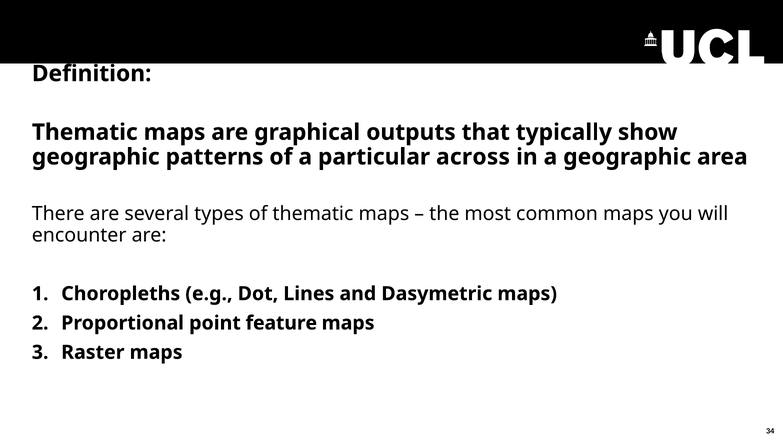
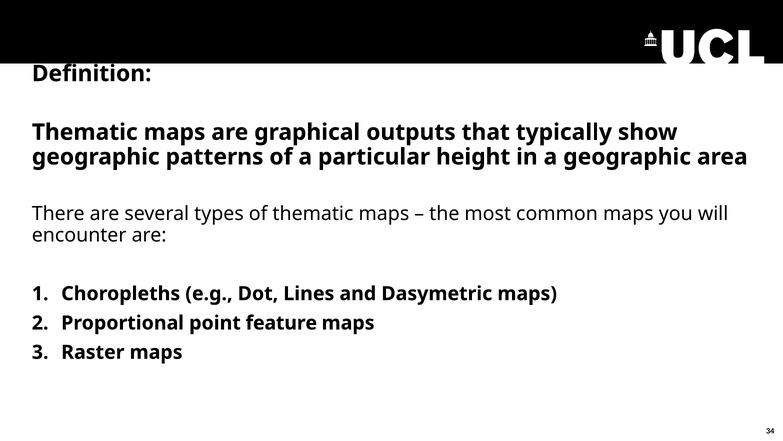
across: across -> height
